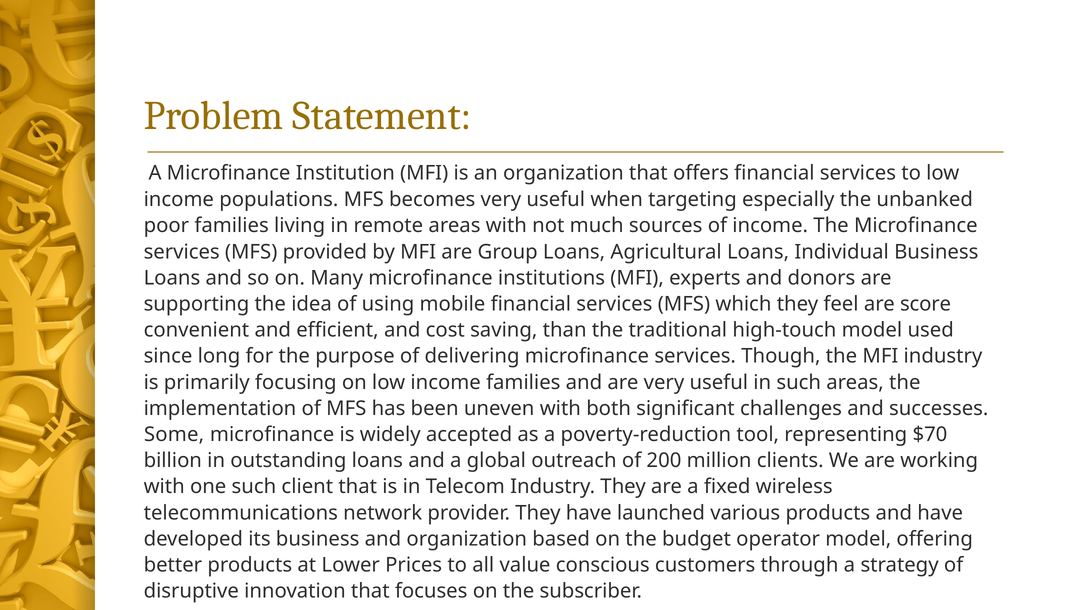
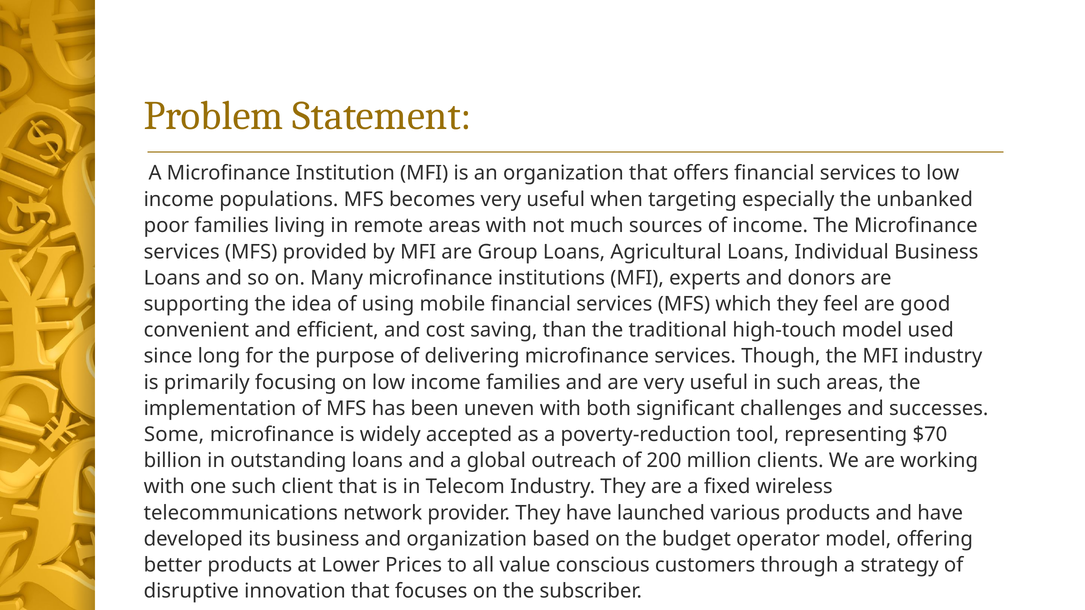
score: score -> good
